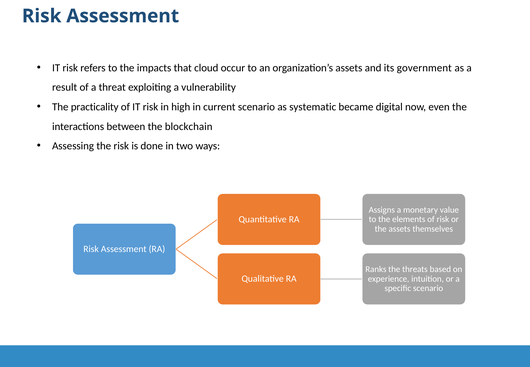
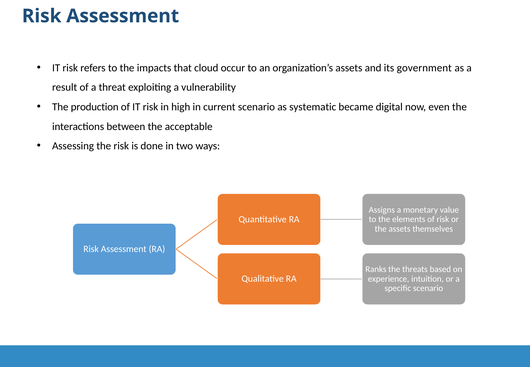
practicality: practicality -> production
blockchain: blockchain -> acceptable
